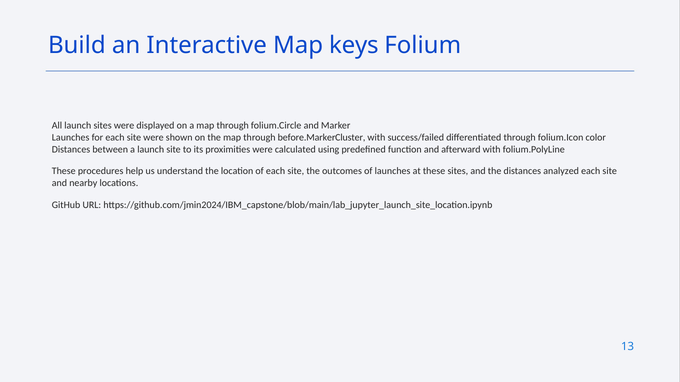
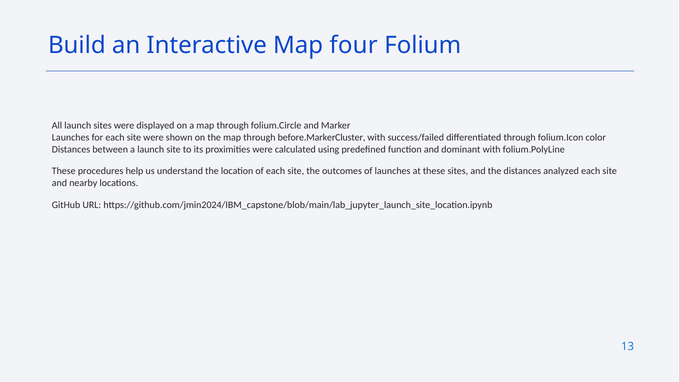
keys: keys -> four
afterward: afterward -> dominant
